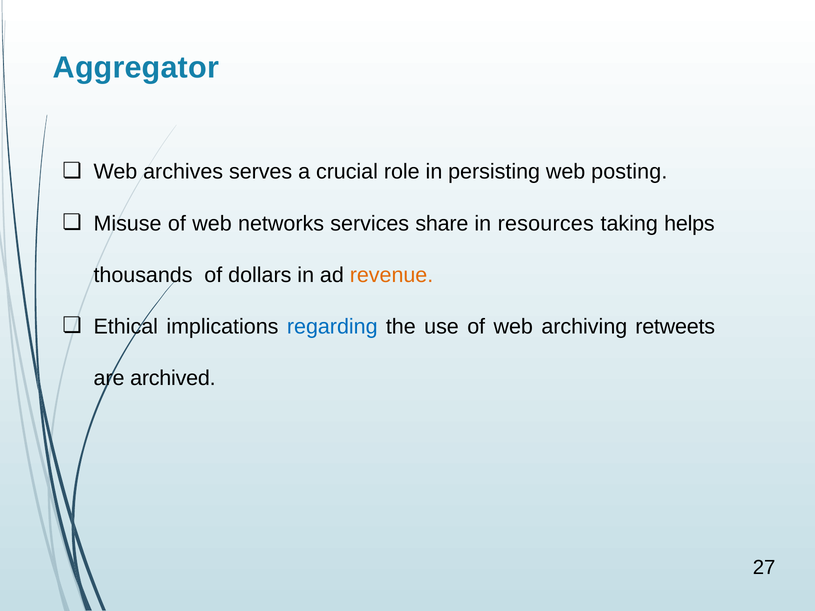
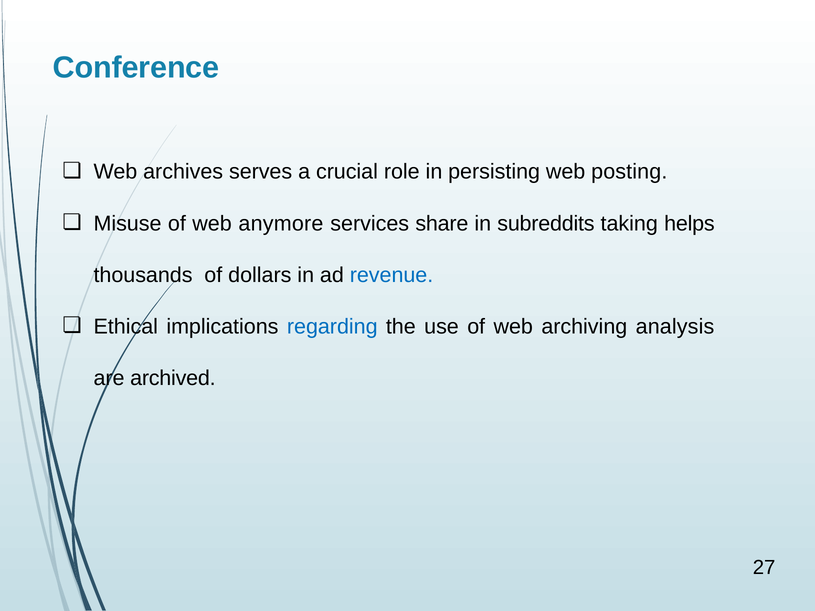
Aggregator: Aggregator -> Conference
networks: networks -> anymore
resources: resources -> subreddits
revenue colour: orange -> blue
retweets: retweets -> analysis
